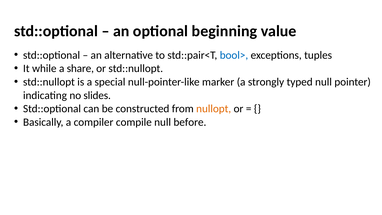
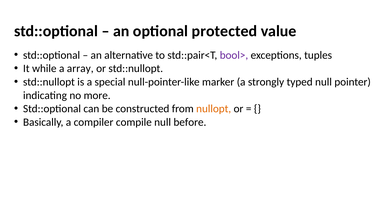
beginning: beginning -> protected
bool> colour: blue -> purple
share: share -> array
slides: slides -> more
